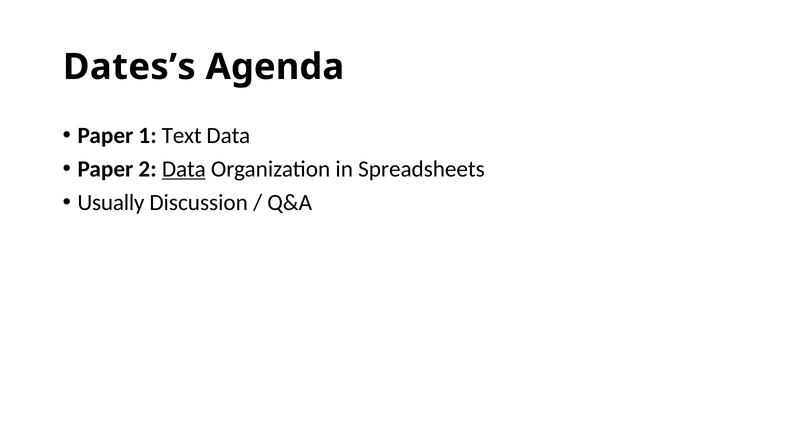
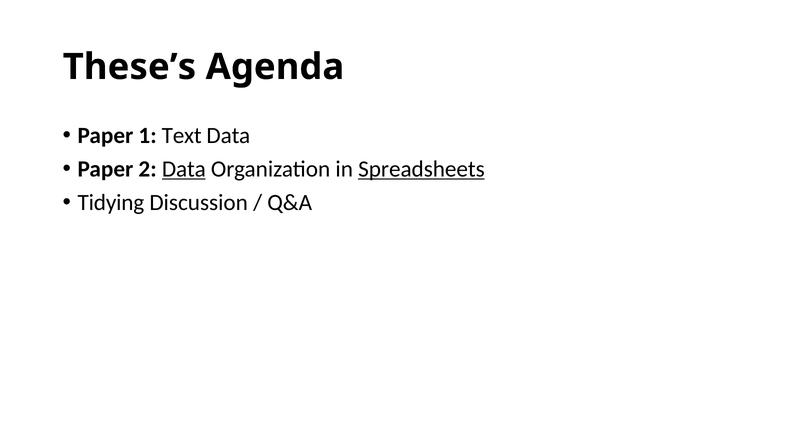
Dates’s: Dates’s -> These’s
Spreadsheets underline: none -> present
Usually: Usually -> Tidying
